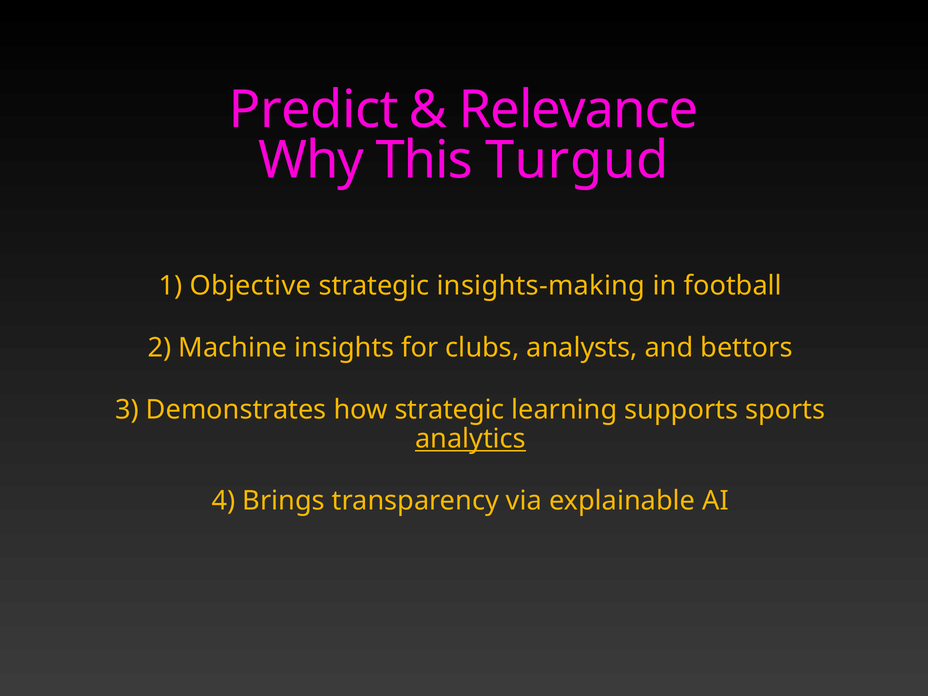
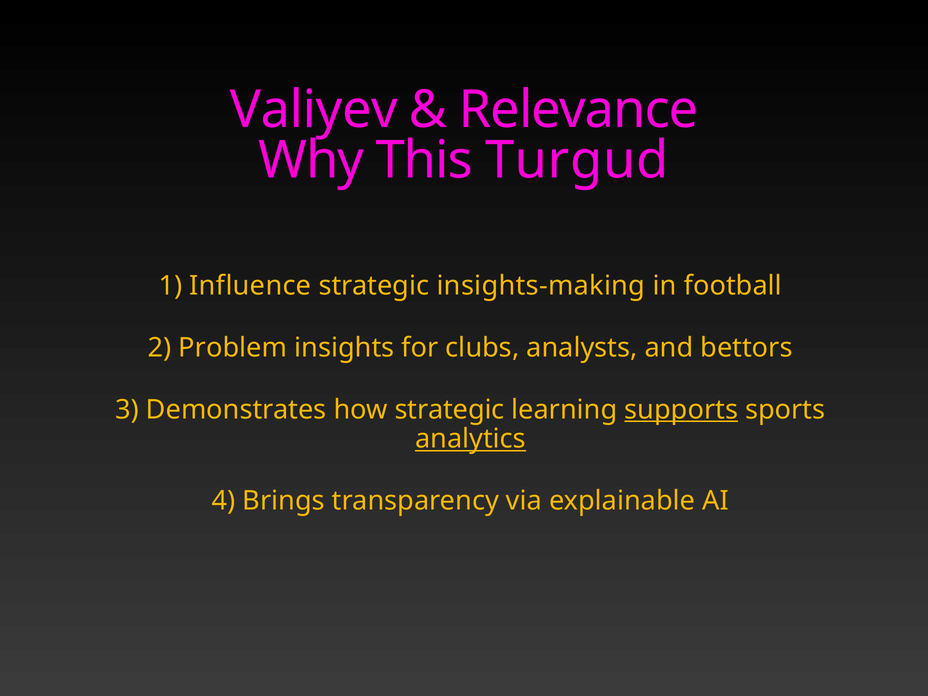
Predict: Predict -> Valiyev
Objective: Objective -> Influence
Machine: Machine -> Problem
supports underline: none -> present
